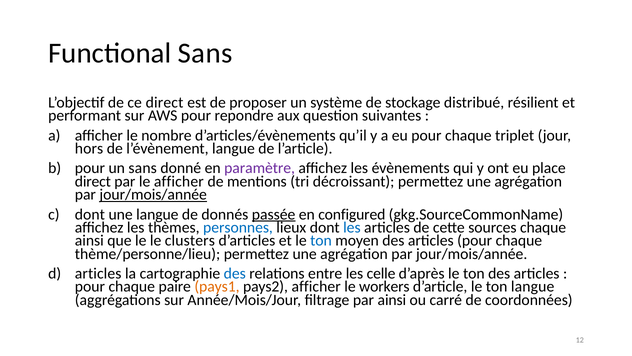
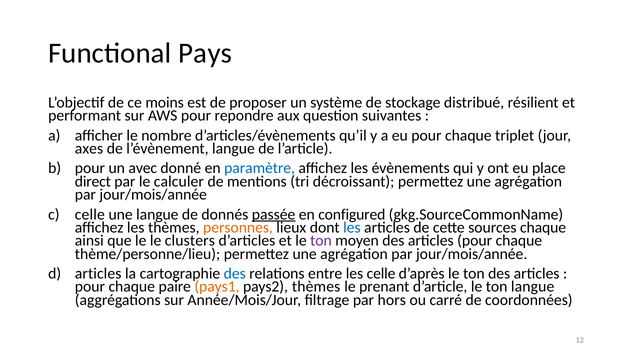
Functional Sans: Sans -> Pays
ce direct: direct -> moins
hors: hors -> axes
un sans: sans -> avec
paramètre colour: purple -> blue
le afficher: afficher -> calculer
jour/mois/année at (153, 194) underline: present -> none
dont at (90, 214): dont -> celle
personnes colour: blue -> orange
ton at (321, 240) colour: blue -> purple
pays2 afficher: afficher -> thèmes
workers: workers -> prenant
par ainsi: ainsi -> hors
